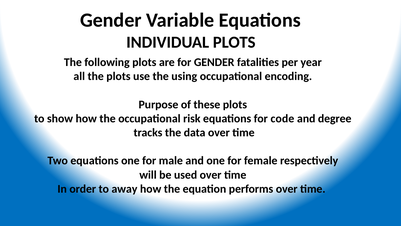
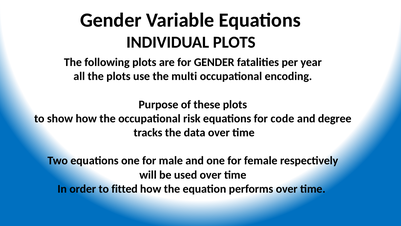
using: using -> multi
away: away -> fitted
